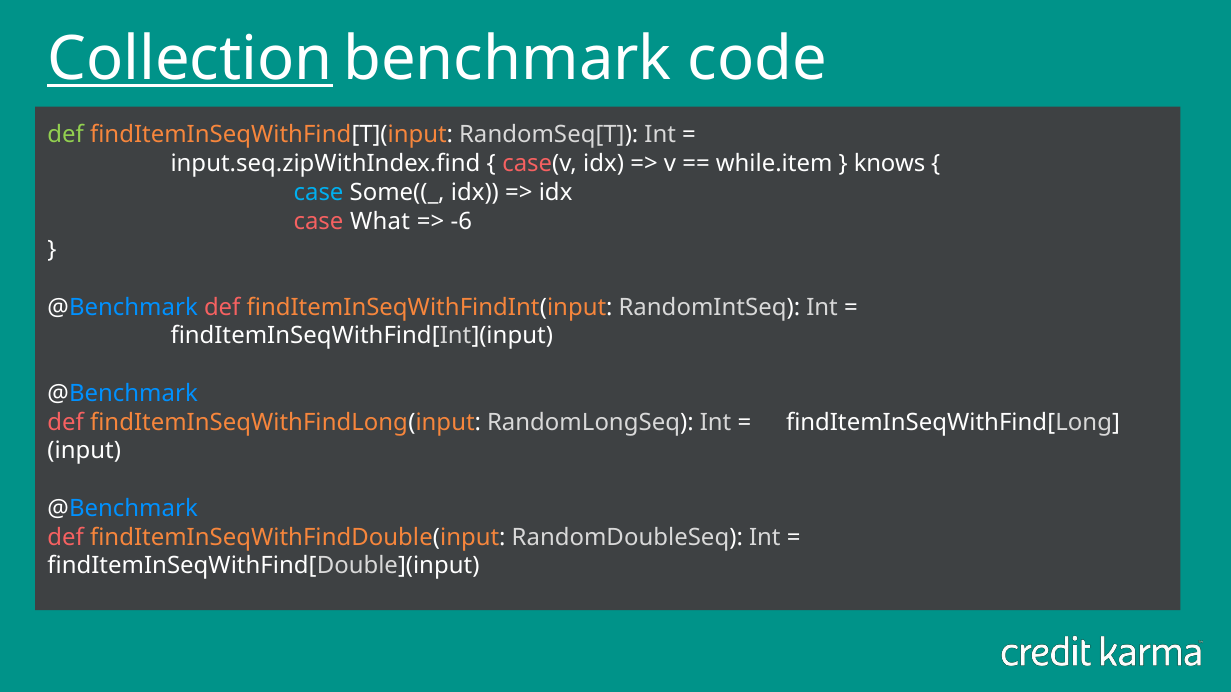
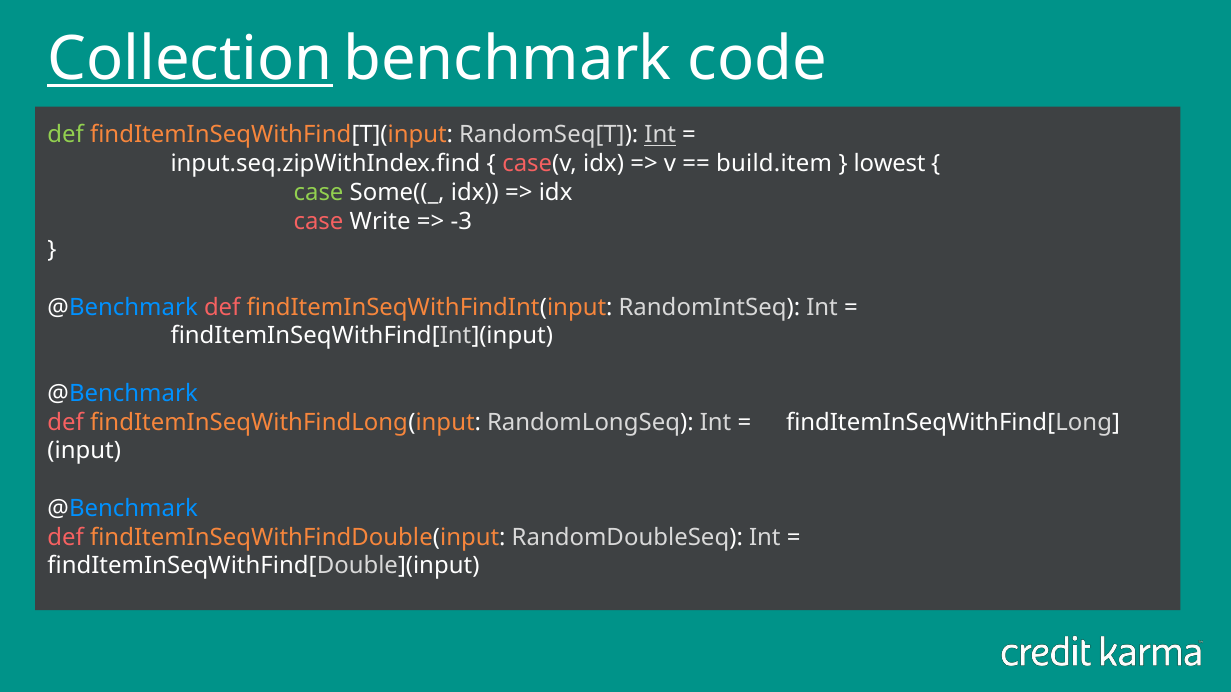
Int at (660, 135) underline: none -> present
while.item: while.item -> build.item
knows: knows -> lowest
case at (319, 193) colour: light blue -> light green
What: What -> Write
-6: -6 -> -3
